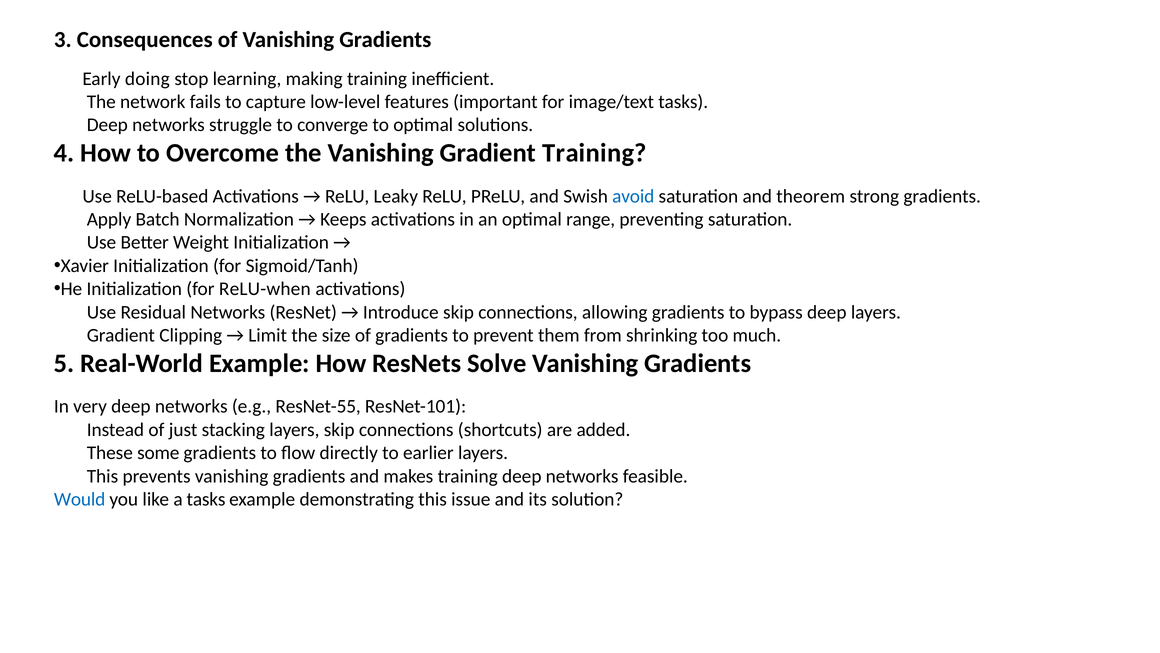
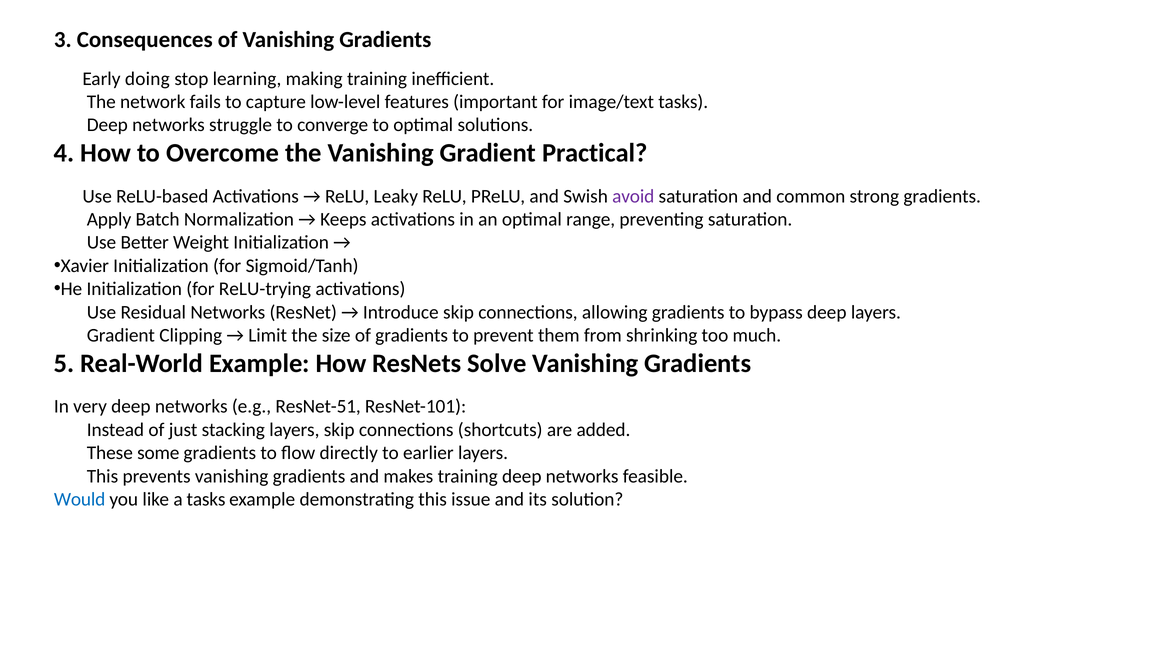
Gradient Training: Training -> Practical
avoid colour: blue -> purple
theorem: theorem -> common
ReLU-when: ReLU-when -> ReLU-trying
ResNet-55: ResNet-55 -> ResNet-51
